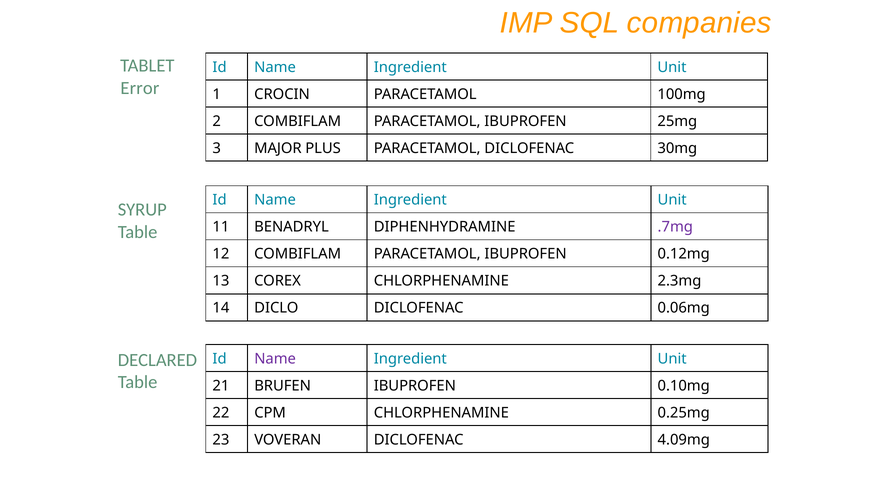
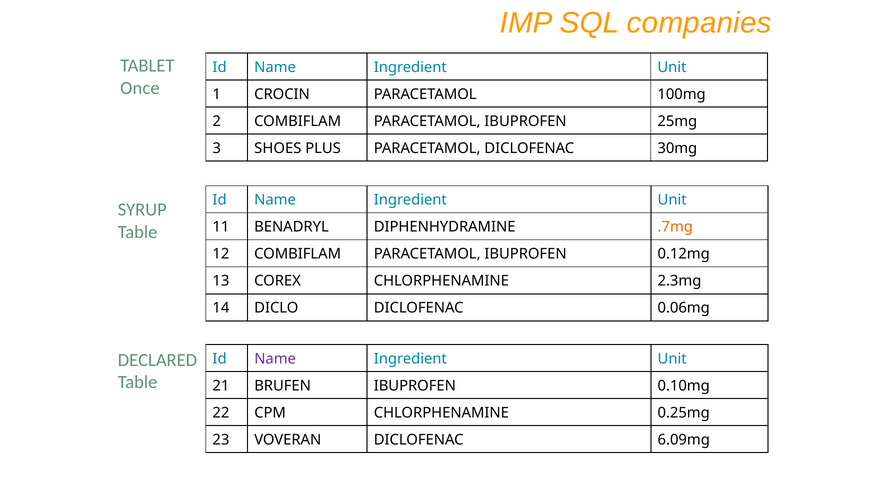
Error: Error -> Once
MAJOR: MAJOR -> SHOES
.7mg colour: purple -> orange
4.09mg: 4.09mg -> 6.09mg
